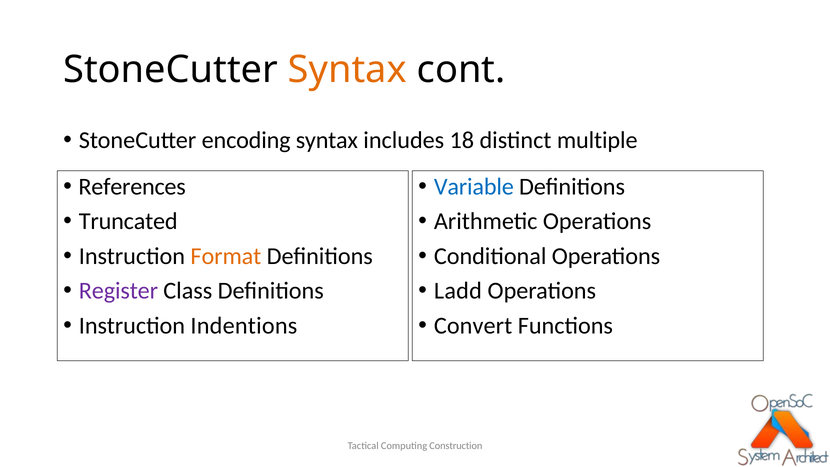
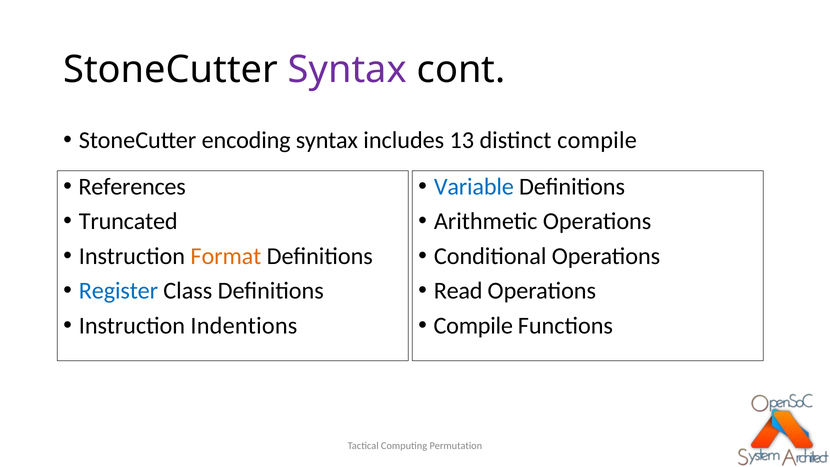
Syntax at (347, 70) colour: orange -> purple
18: 18 -> 13
distinct multiple: multiple -> compile
Register colour: purple -> blue
Ladd: Ladd -> Read
Convert at (473, 326): Convert -> Compile
Construction: Construction -> Permutation
